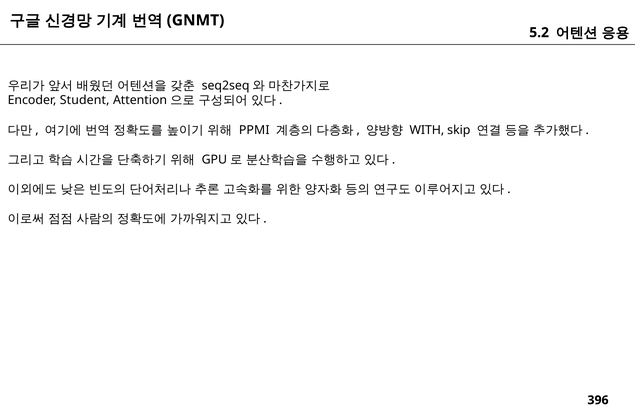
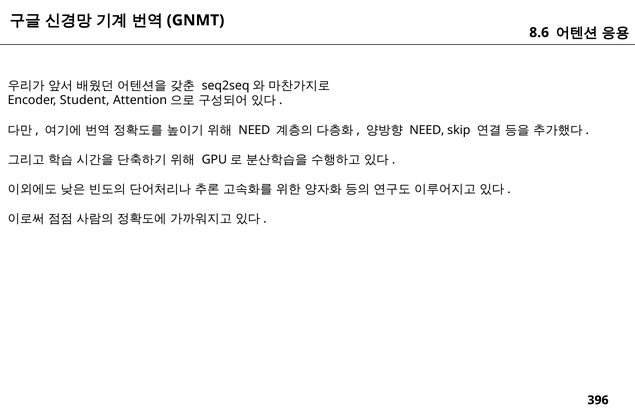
5.2: 5.2 -> 8.6
PPMI at (254, 130): PPMI -> NEED
WITH at (427, 130): WITH -> NEED
